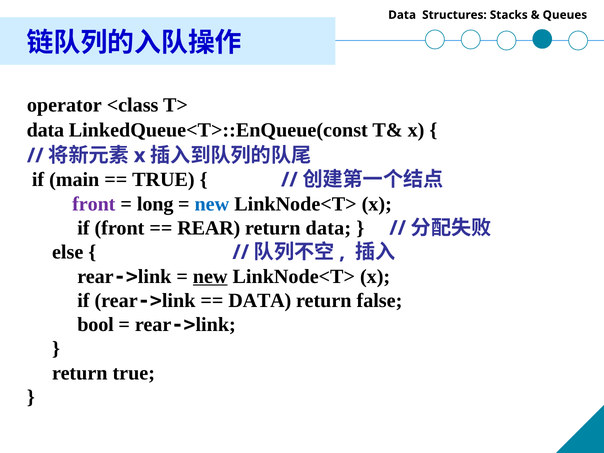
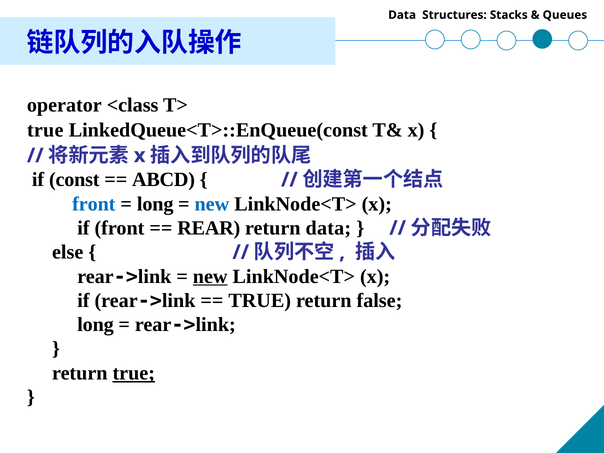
data at (45, 130): data -> true
main: main -> const
TRUE at (163, 180): TRUE -> ABCD
front at (94, 204) colour: purple -> blue
DATA at (260, 301): DATA -> TRUE
bool at (96, 325): bool -> long
true at (134, 373) underline: none -> present
